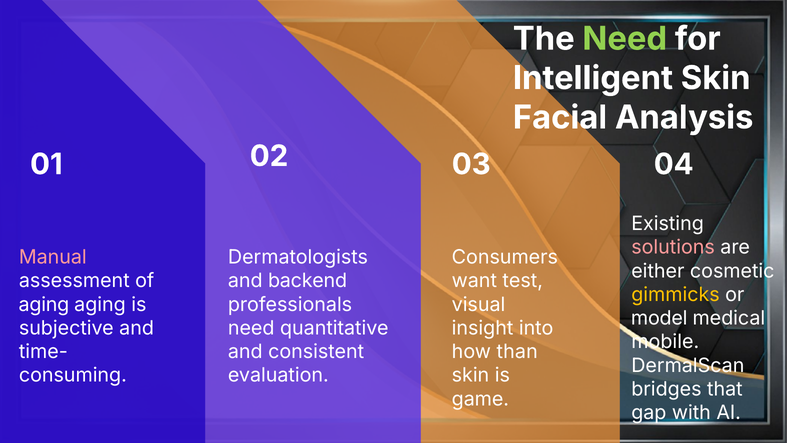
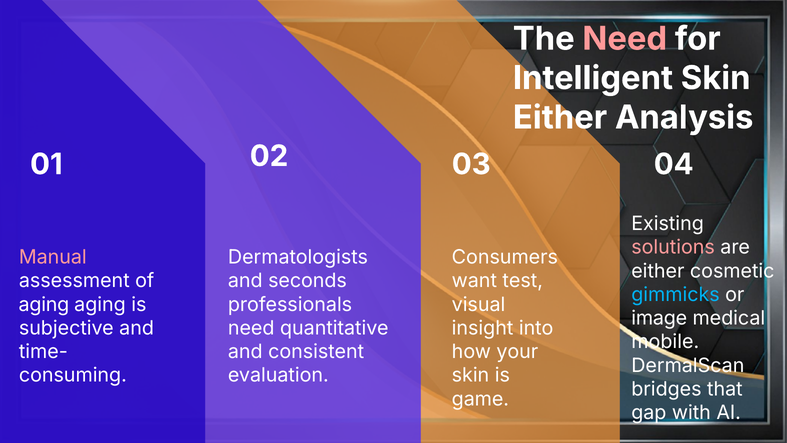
Need at (625, 39) colour: light green -> pink
Facial at (560, 117): Facial -> Either
backend: backend -> seconds
gimmicks colour: yellow -> light blue
model: model -> image
than: than -> your
